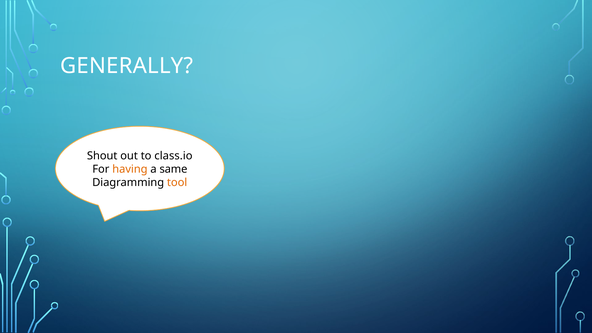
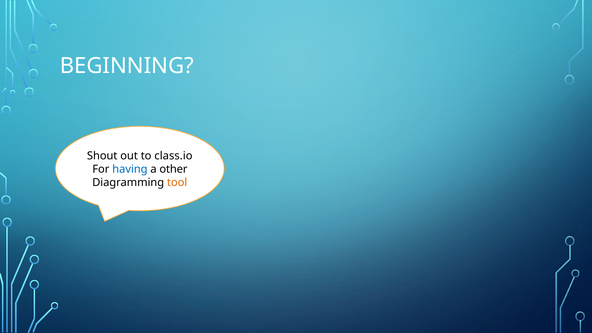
GENERALLY: GENERALLY -> BEGINNING
having colour: orange -> blue
same: same -> other
